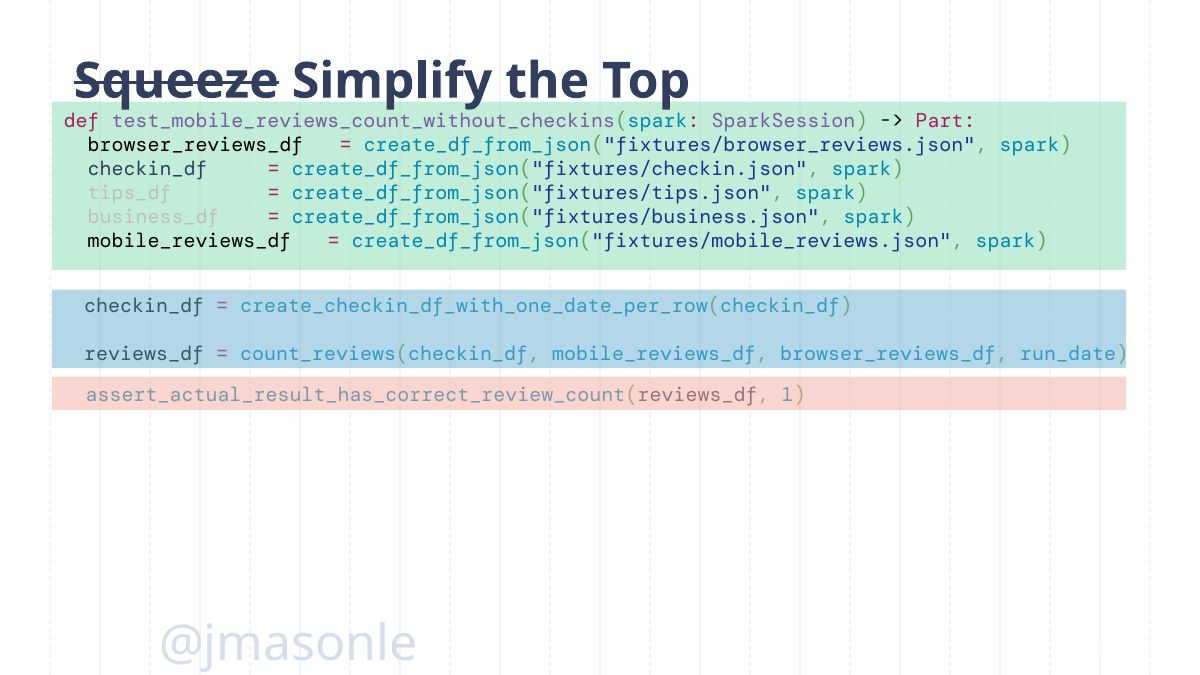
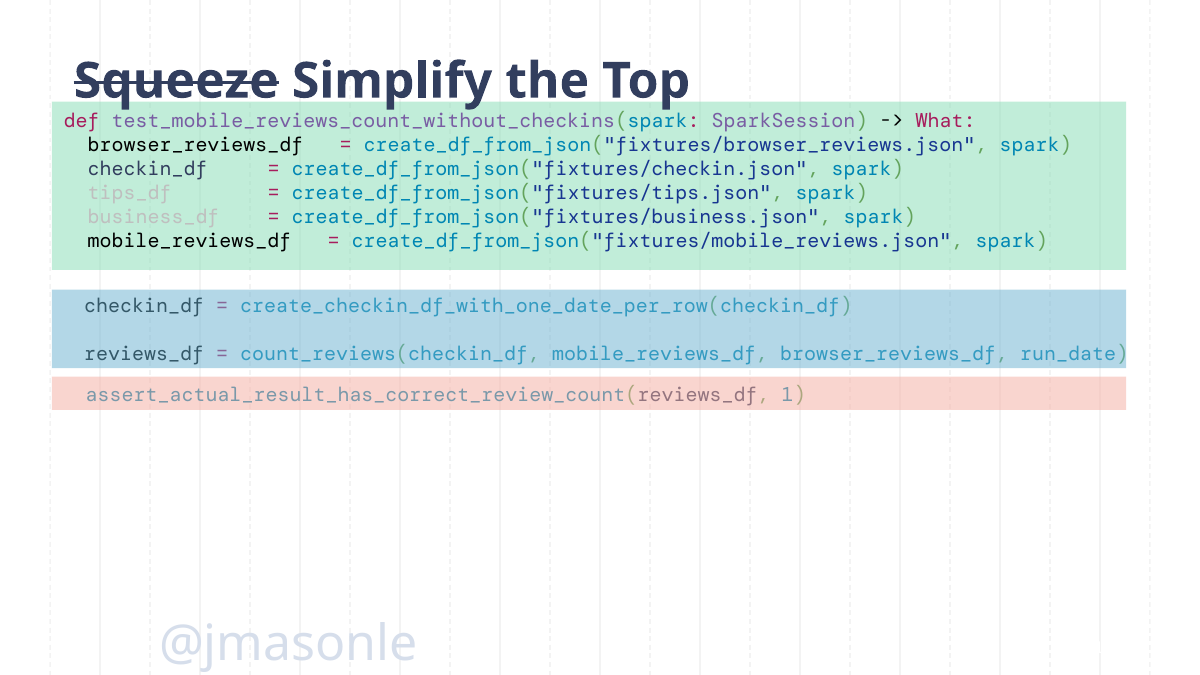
Part: Part -> What
